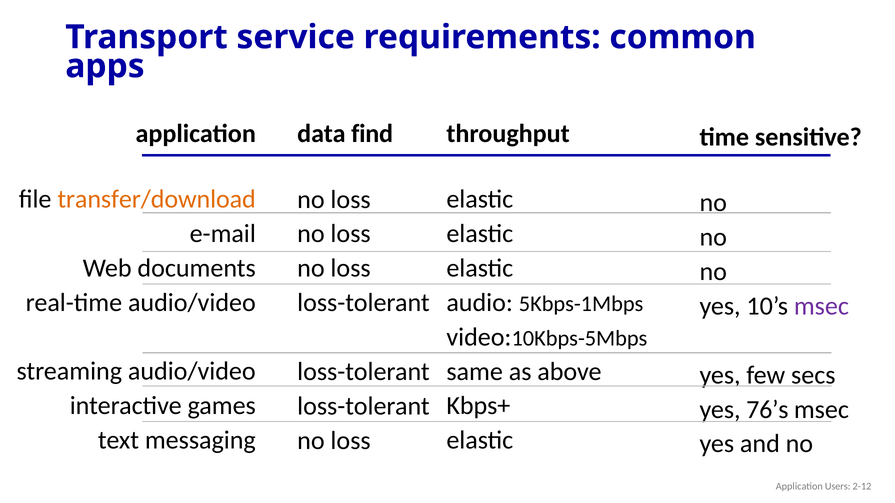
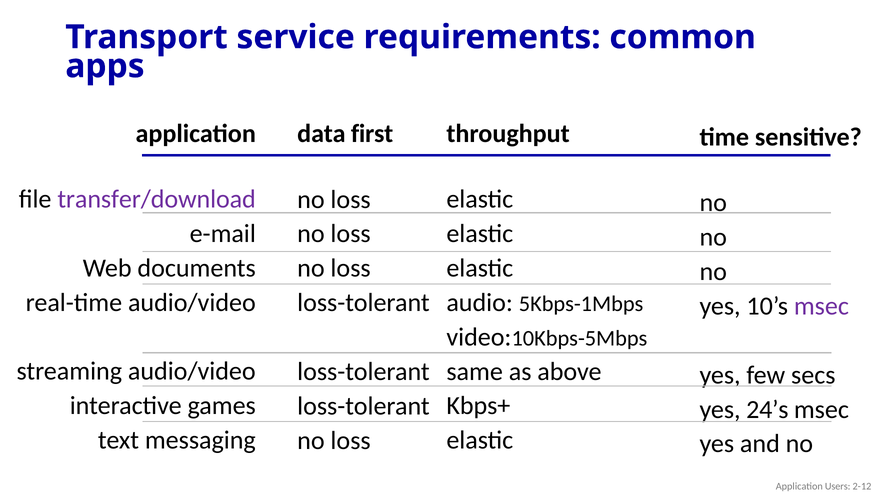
find: find -> first
transfer/download colour: orange -> purple
76’s: 76’s -> 24’s
